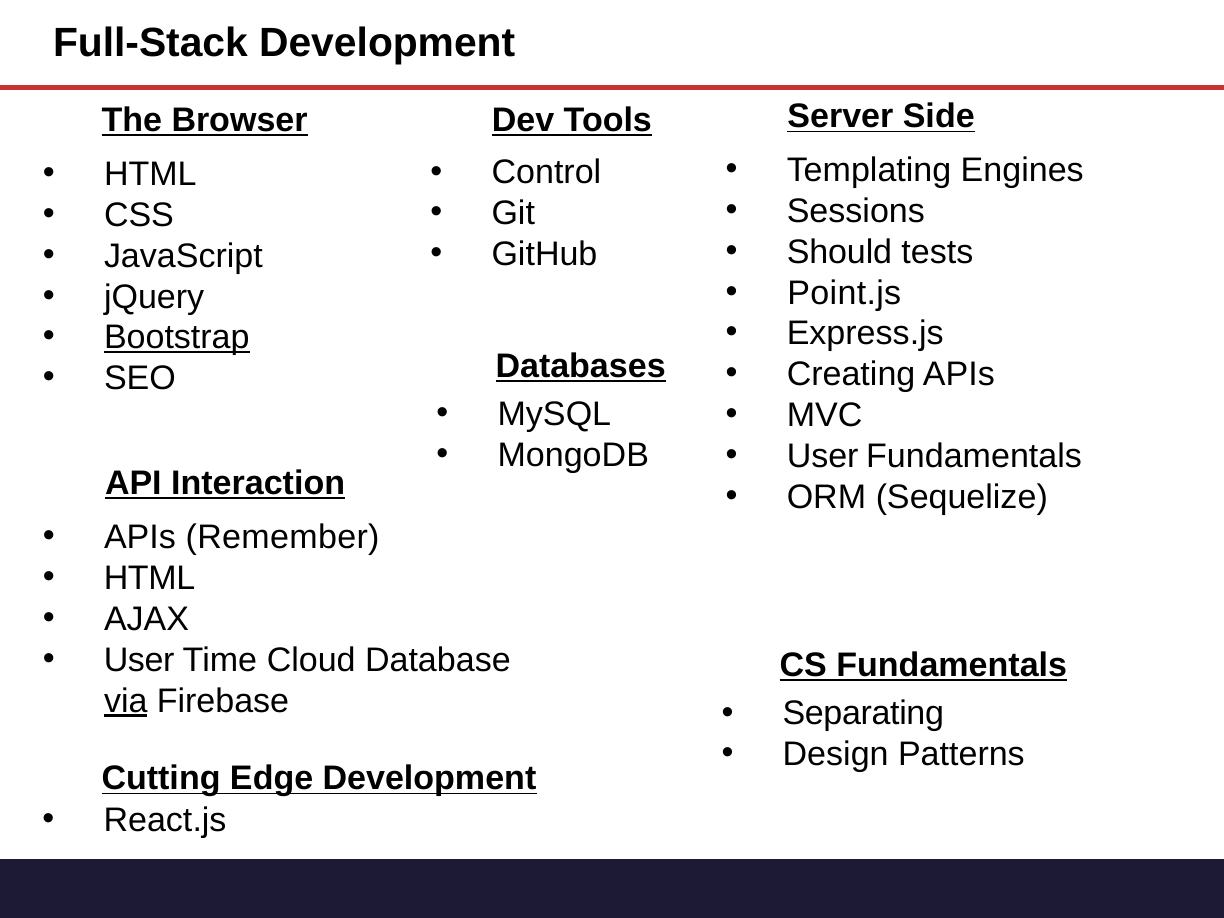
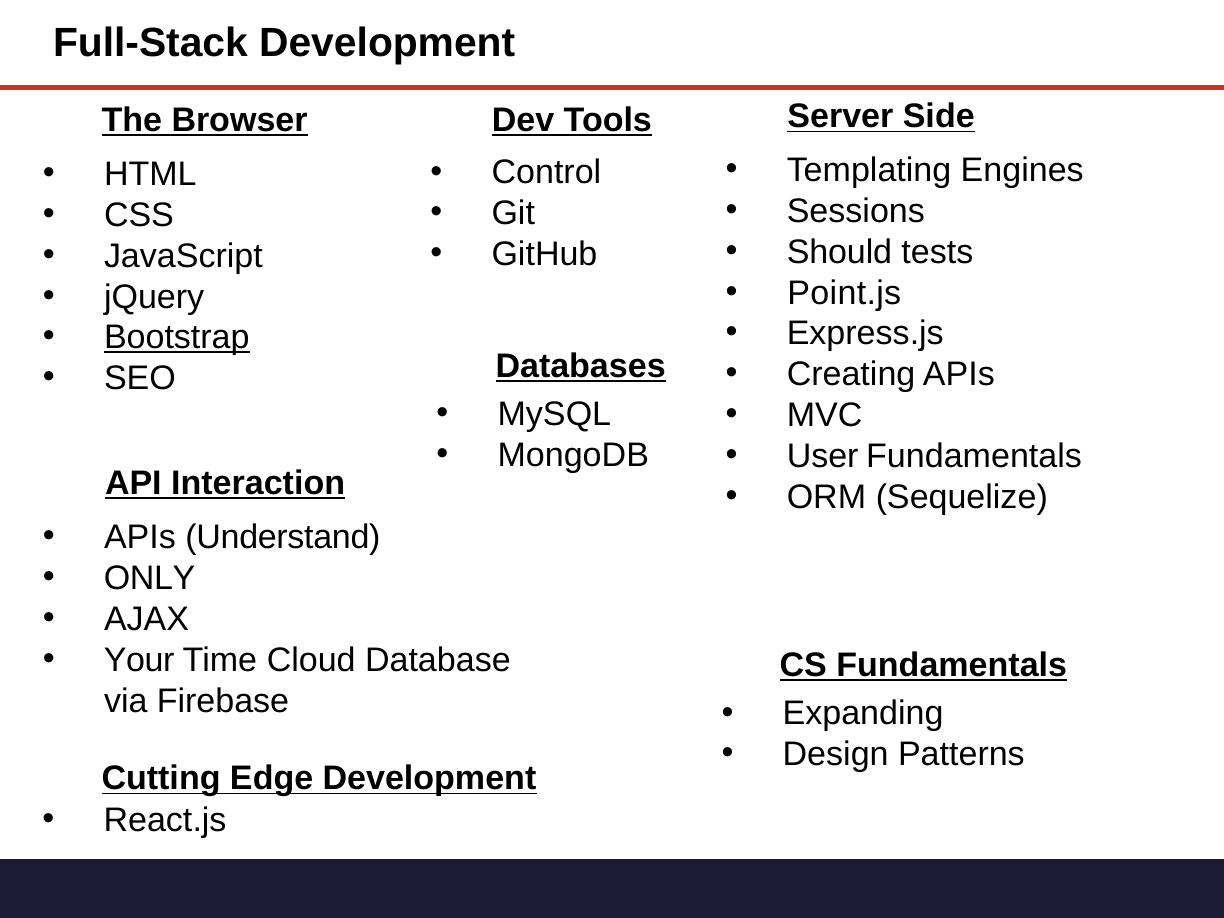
Remember: Remember -> Understand
HTML at (150, 578): HTML -> ONLY
User at (139, 660): User -> Your
via underline: present -> none
Separating: Separating -> Expanding
